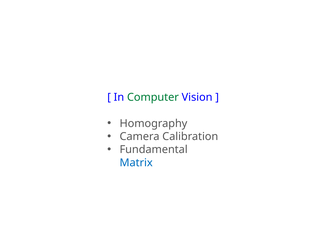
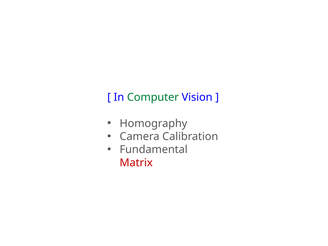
Matrix colour: blue -> red
